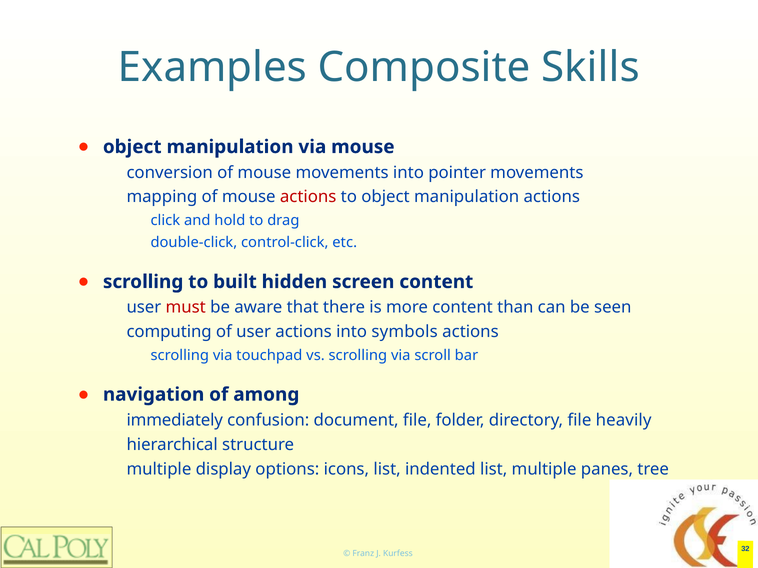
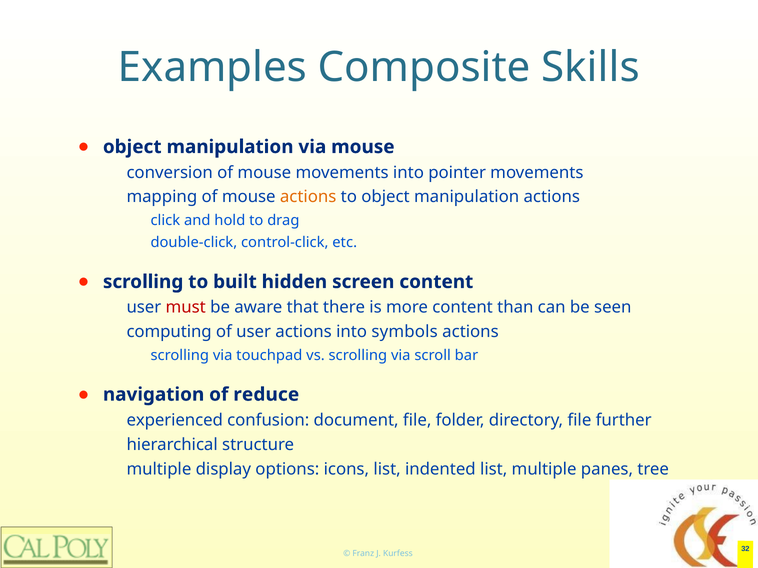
actions at (308, 197) colour: red -> orange
among: among -> reduce
immediately: immediately -> experienced
heavily: heavily -> further
